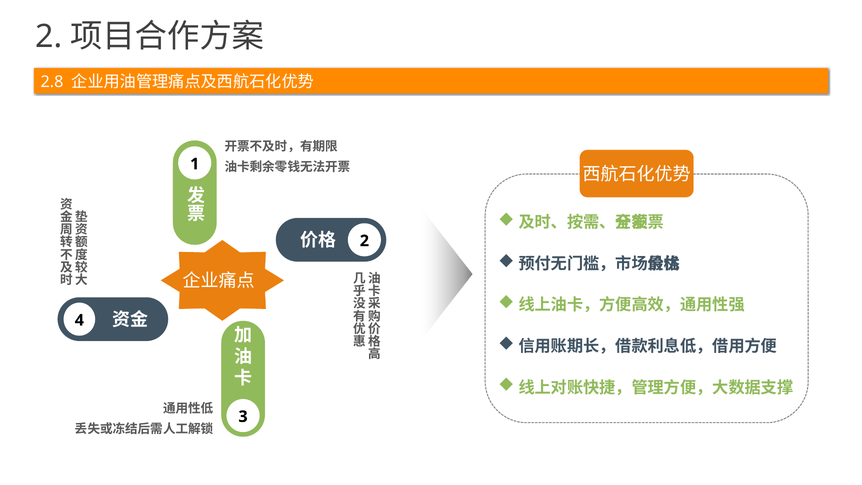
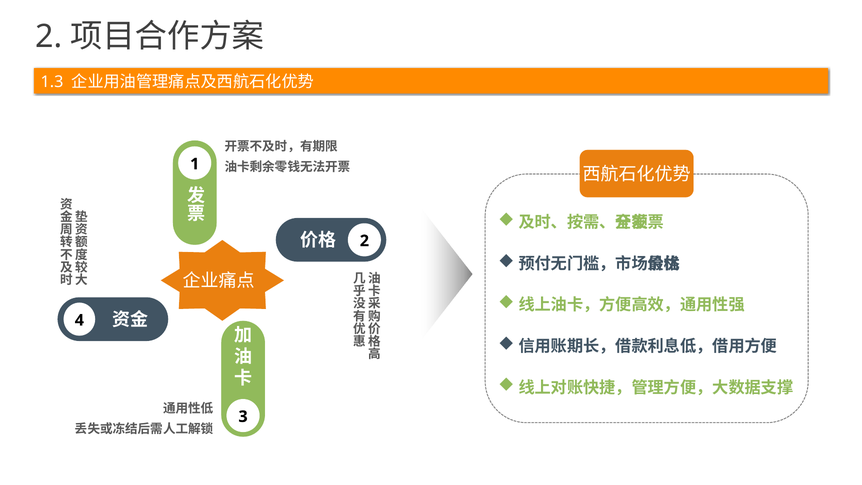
2.8: 2.8 -> 1.3
